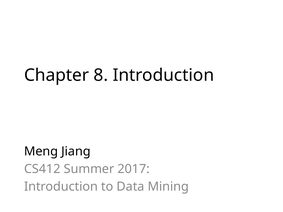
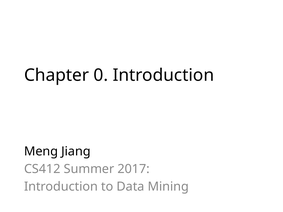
8: 8 -> 0
